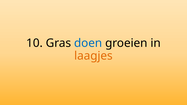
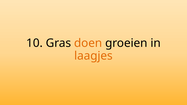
doen colour: blue -> orange
